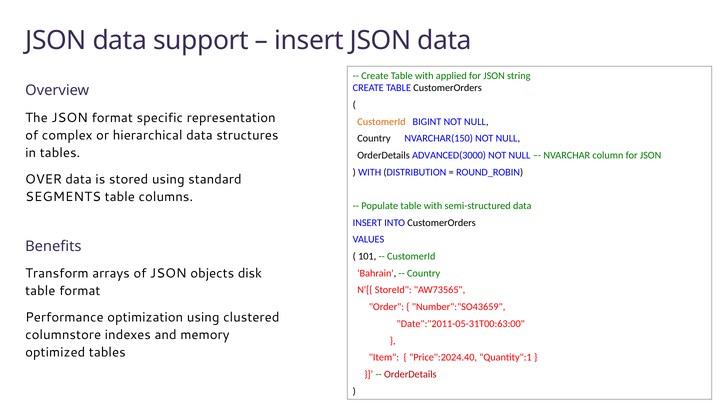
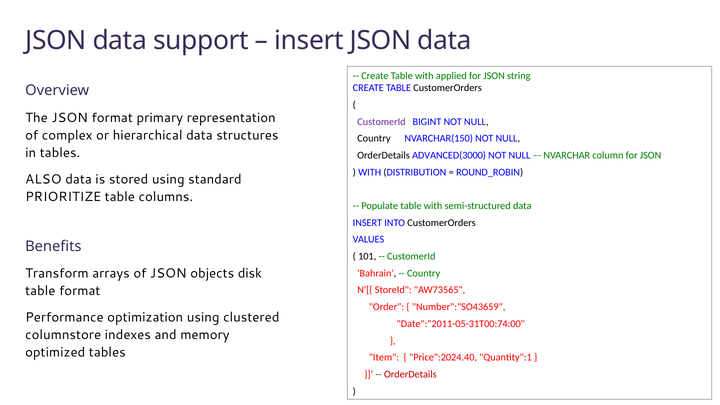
specific: specific -> primary
CustomerId at (381, 122) colour: orange -> purple
OVER: OVER -> ALSO
SEGMENTS: SEGMENTS -> PRIORITIZE
Date":"2011-05-31T00:63:00: Date":"2011-05-31T00:63:00 -> Date":"2011-05-31T00:74:00
